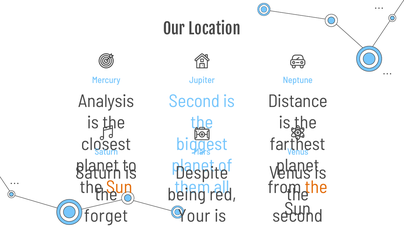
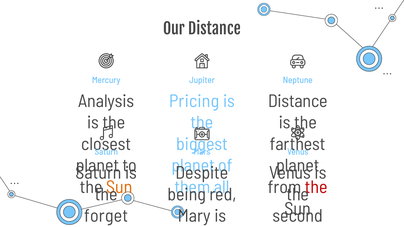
Our Location: Location -> Distance
Second at (194, 101): Second -> Pricing
the at (316, 187) colour: orange -> red
Your: Your -> Mary
